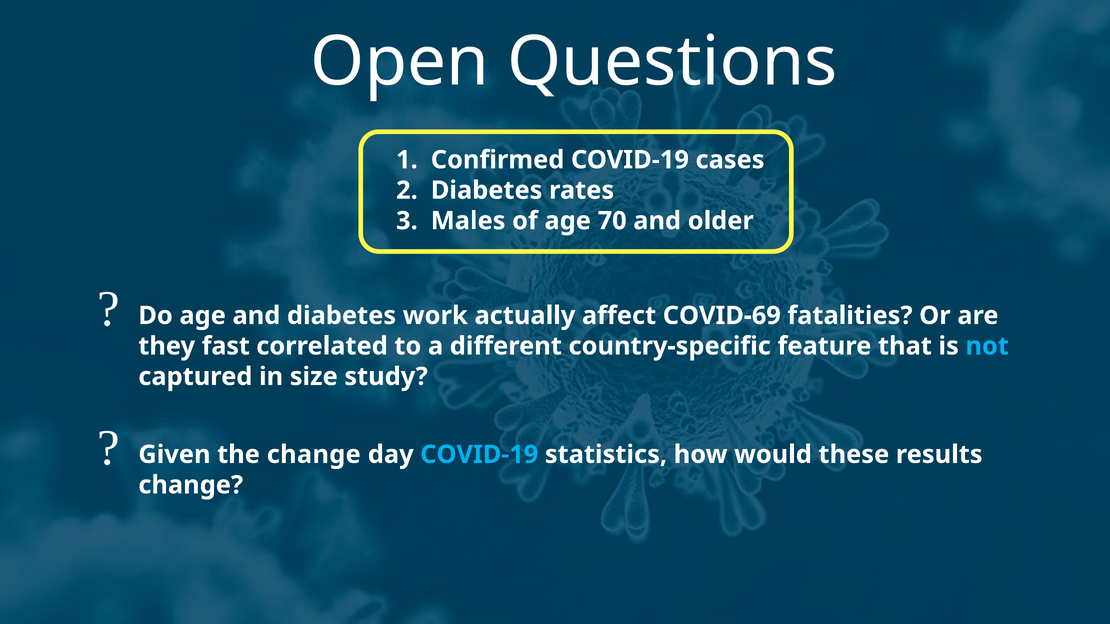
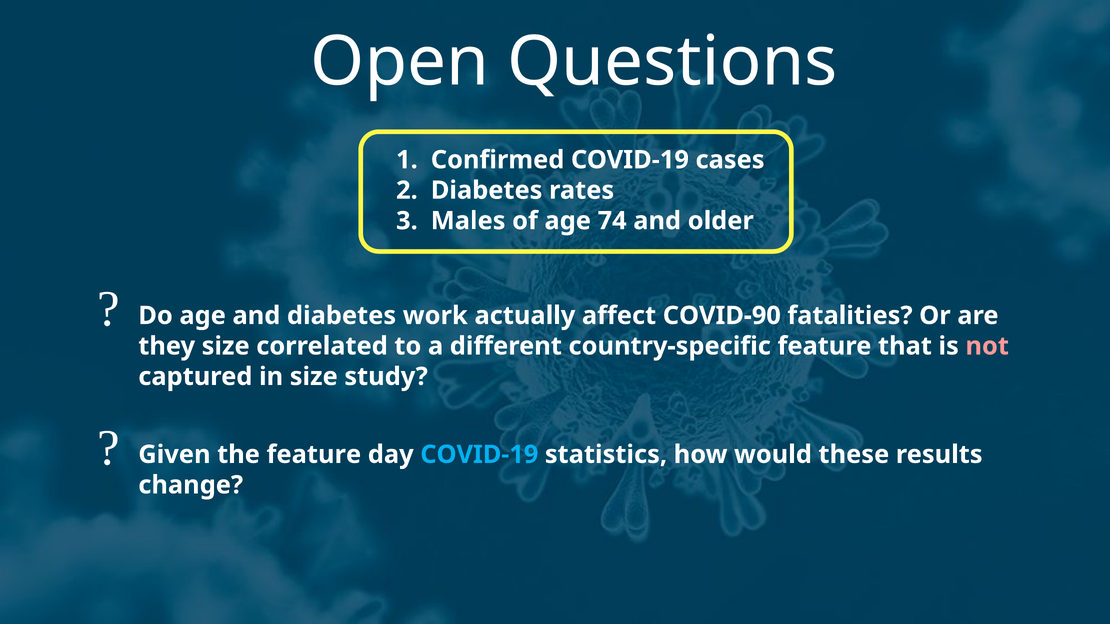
70: 70 -> 74
COVID-69: COVID-69 -> COVID-90
they fast: fast -> size
not colour: light blue -> pink
the change: change -> feature
